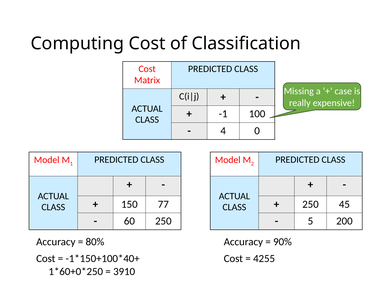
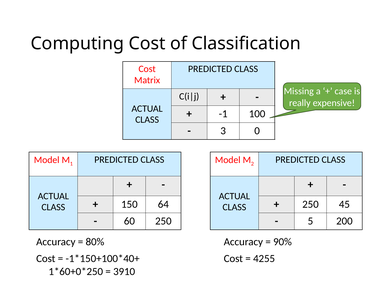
4: 4 -> 3
77: 77 -> 64
